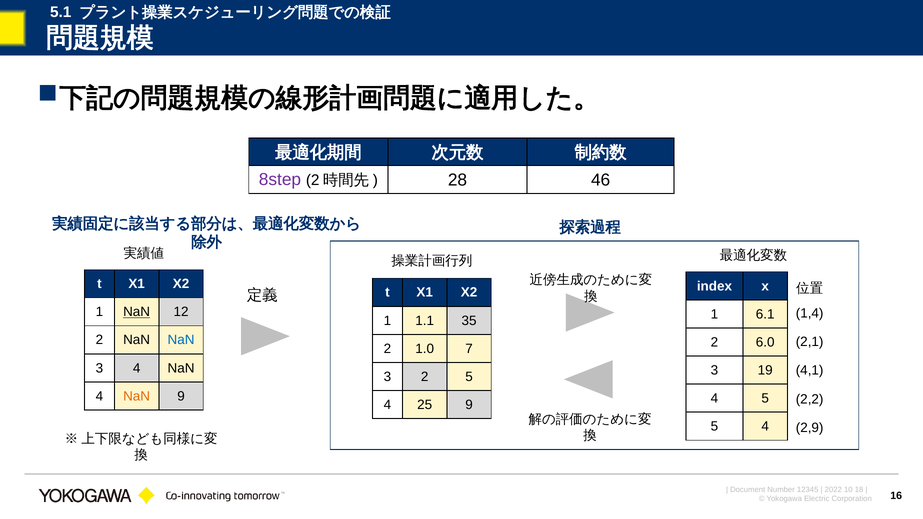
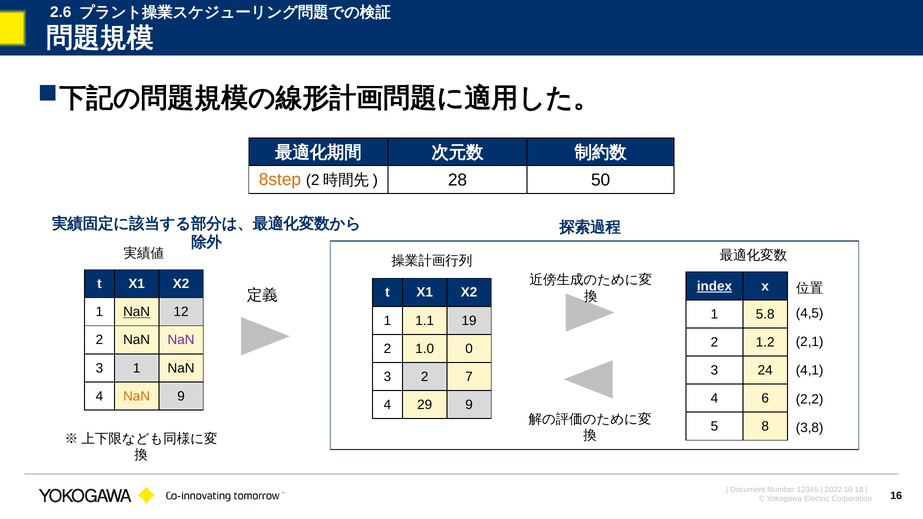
5.1: 5.1 -> 2.6
8step colour: purple -> orange
46: 46 -> 50
index underline: none -> present
1,4: 1,4 -> 4,5
6.1: 6.1 -> 5.8
35: 35 -> 19
NaN at (181, 340) colour: blue -> purple
6.0: 6.0 -> 1.2
7: 7 -> 0
3 4: 4 -> 1
19: 19 -> 24
2 5: 5 -> 7
4 5: 5 -> 6
25: 25 -> 29
4 at (765, 427): 4 -> 8
2,9: 2,9 -> 3,8
